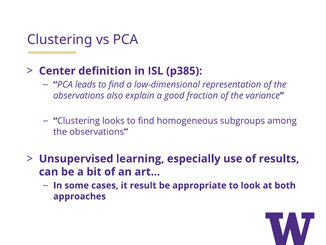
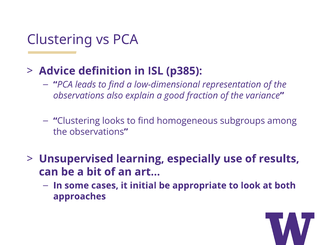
Center: Center -> Advice
result: result -> initial
